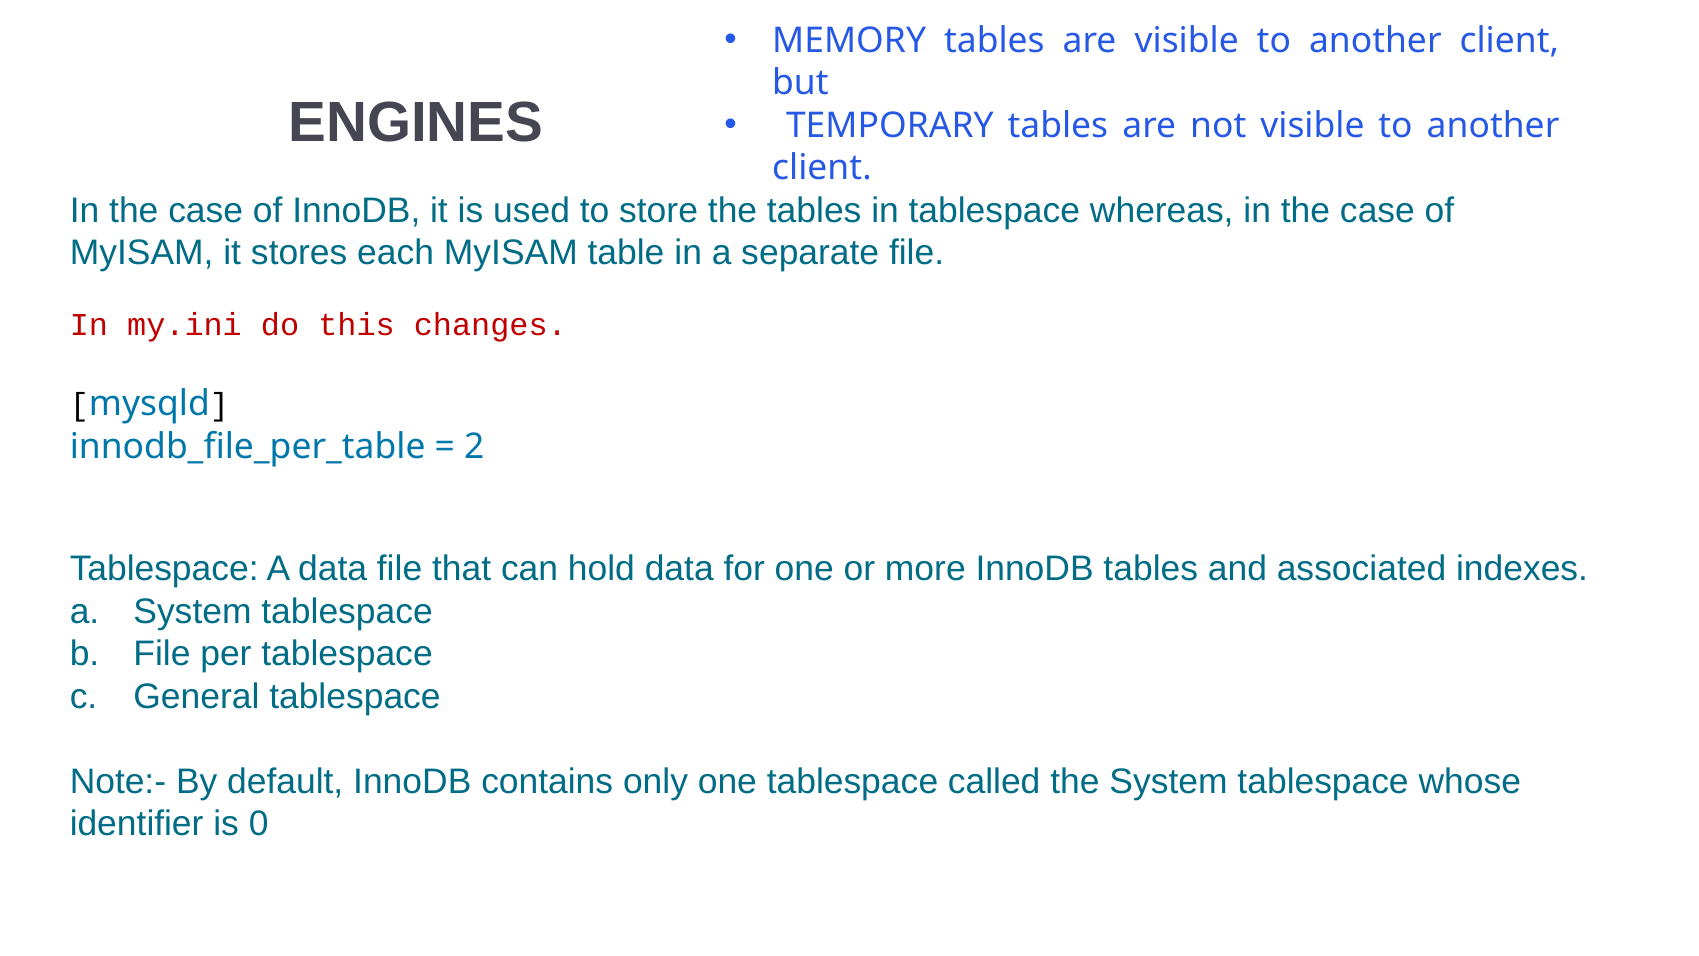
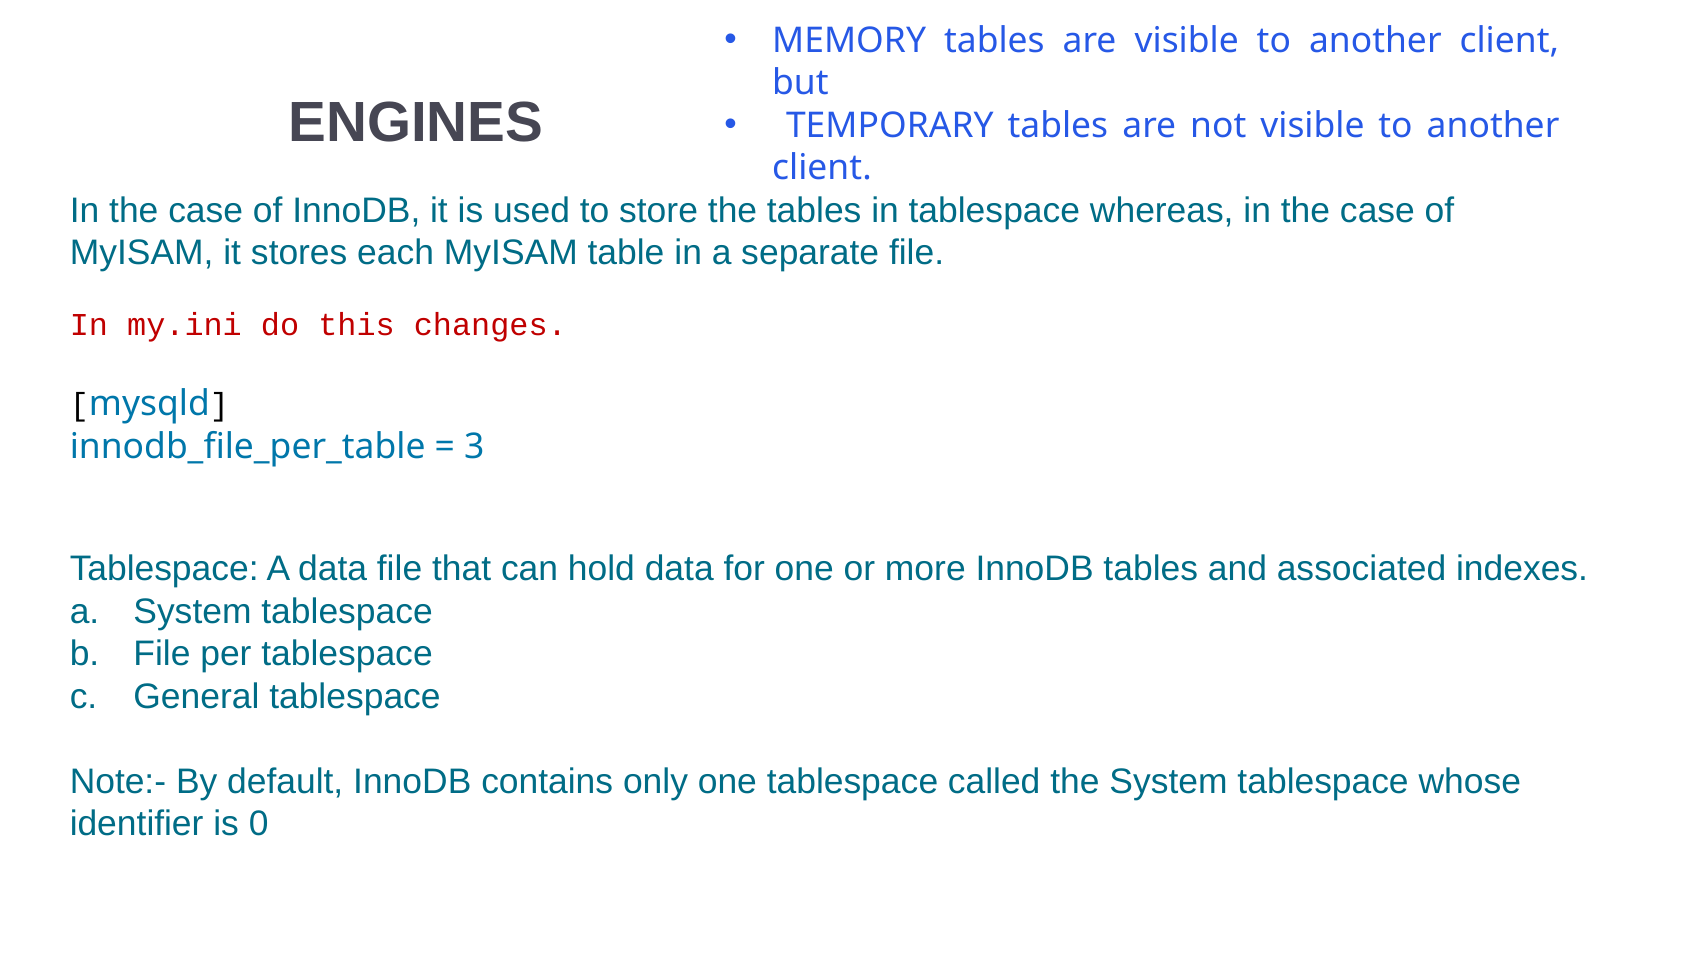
2: 2 -> 3
